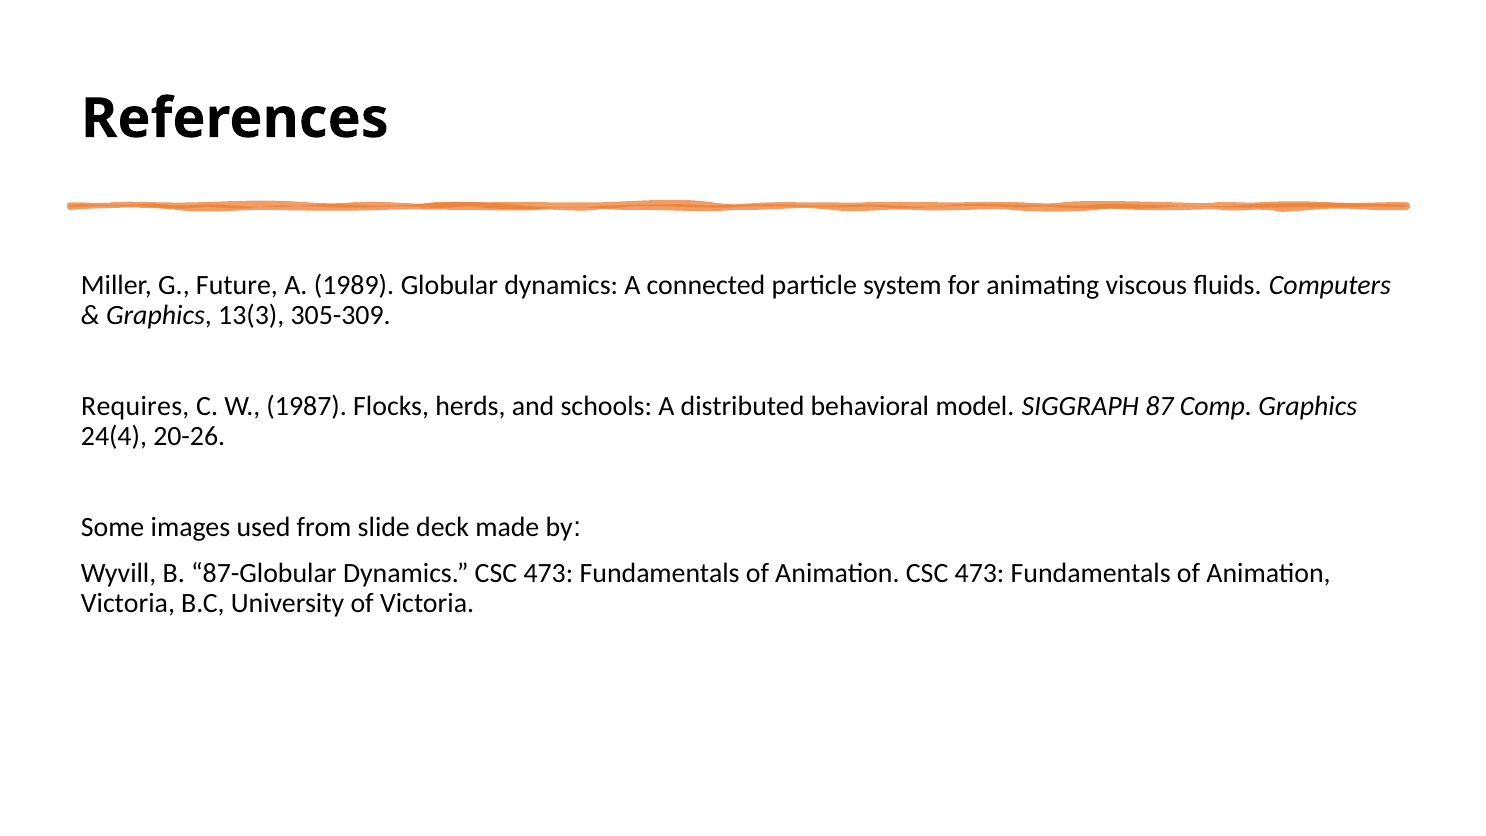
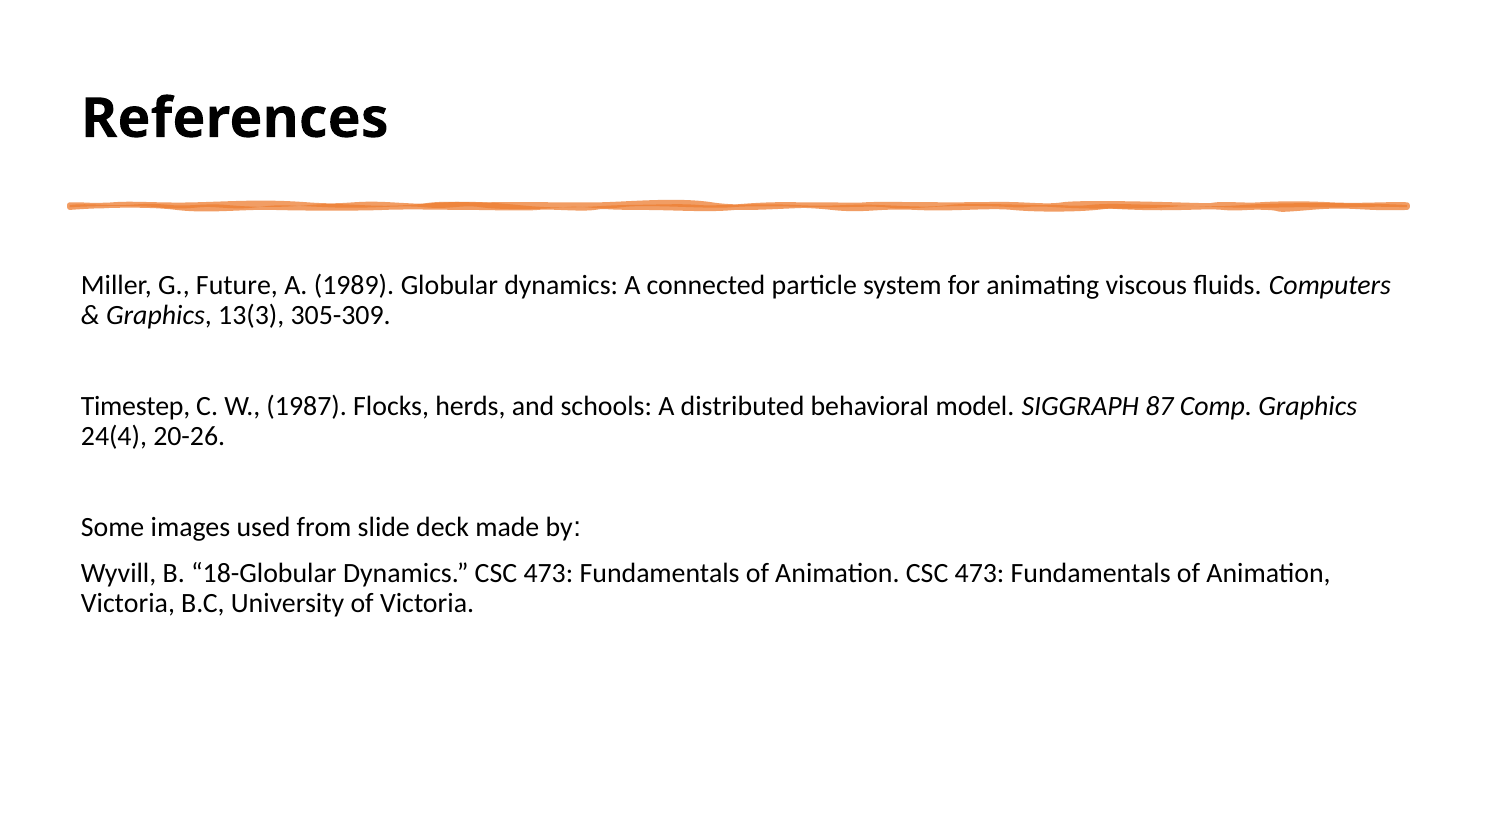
Requires: Requires -> Timestep
87-Globular: 87-Globular -> 18-Globular
